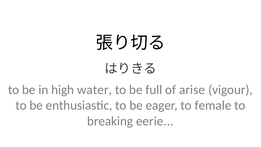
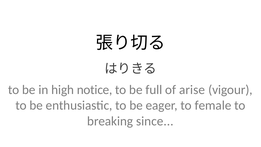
water: water -> notice
eerie: eerie -> since
